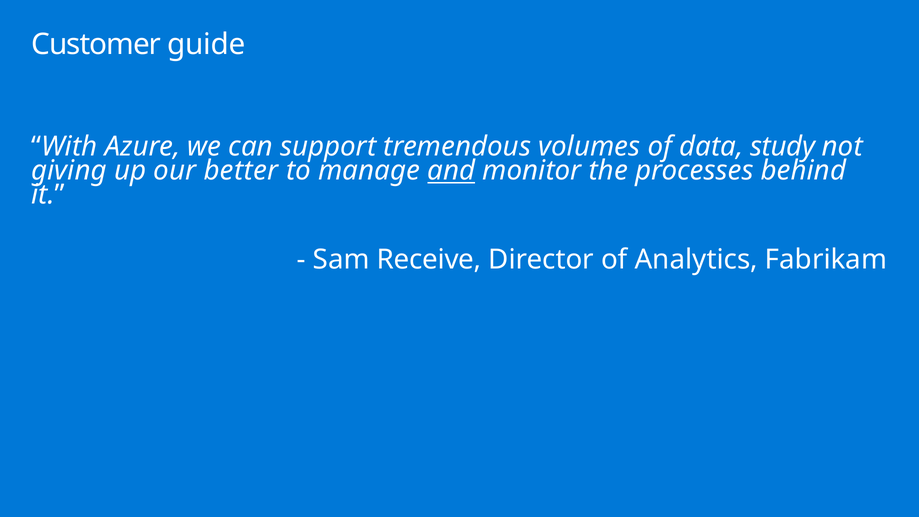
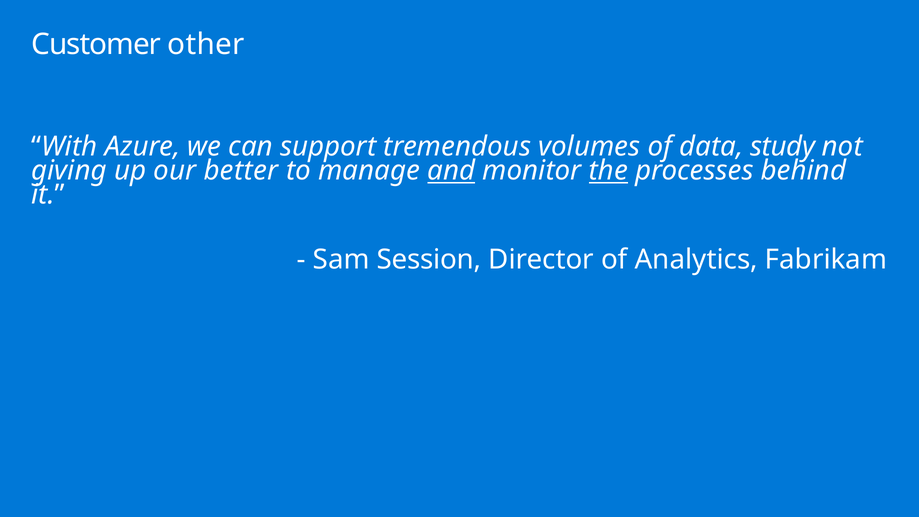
guide: guide -> other
the underline: none -> present
Receive: Receive -> Session
